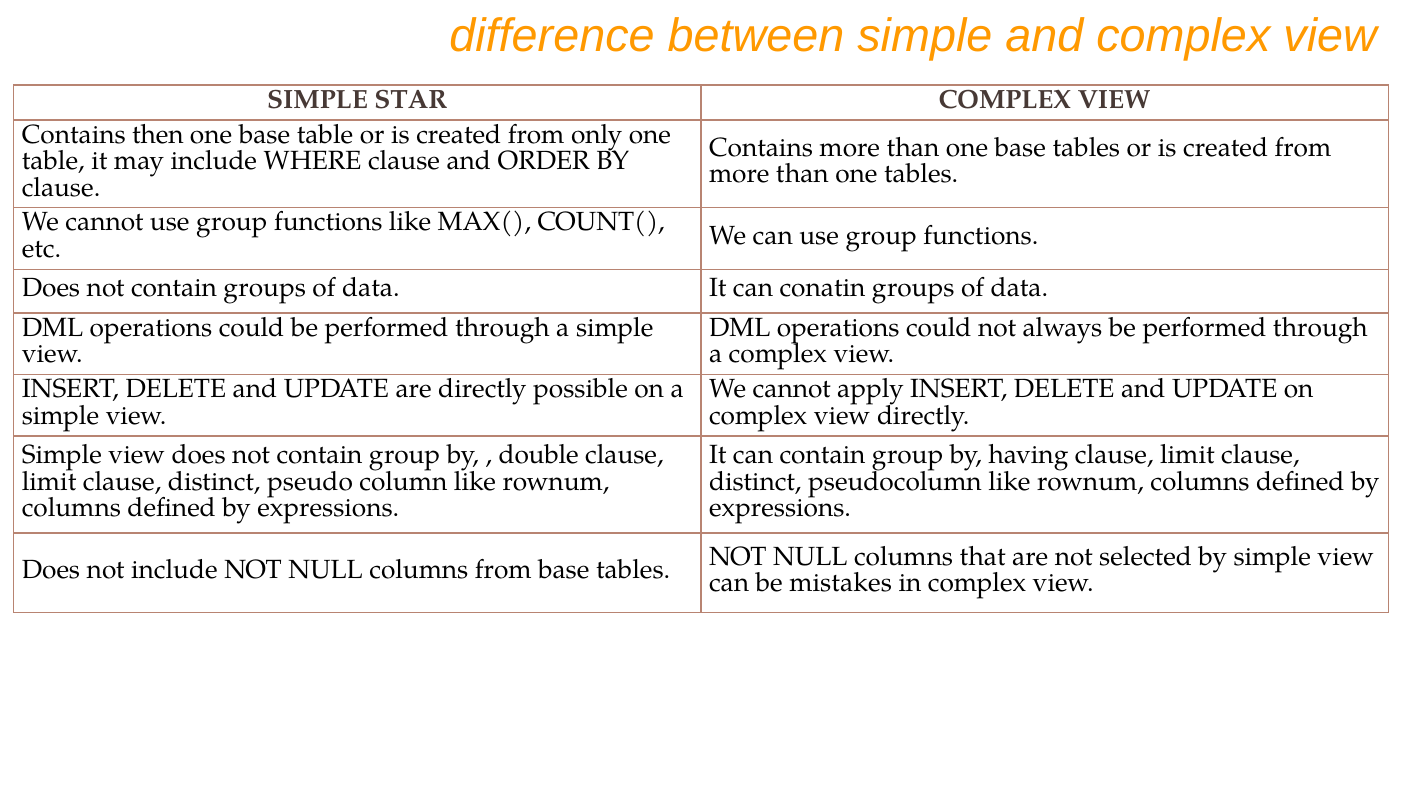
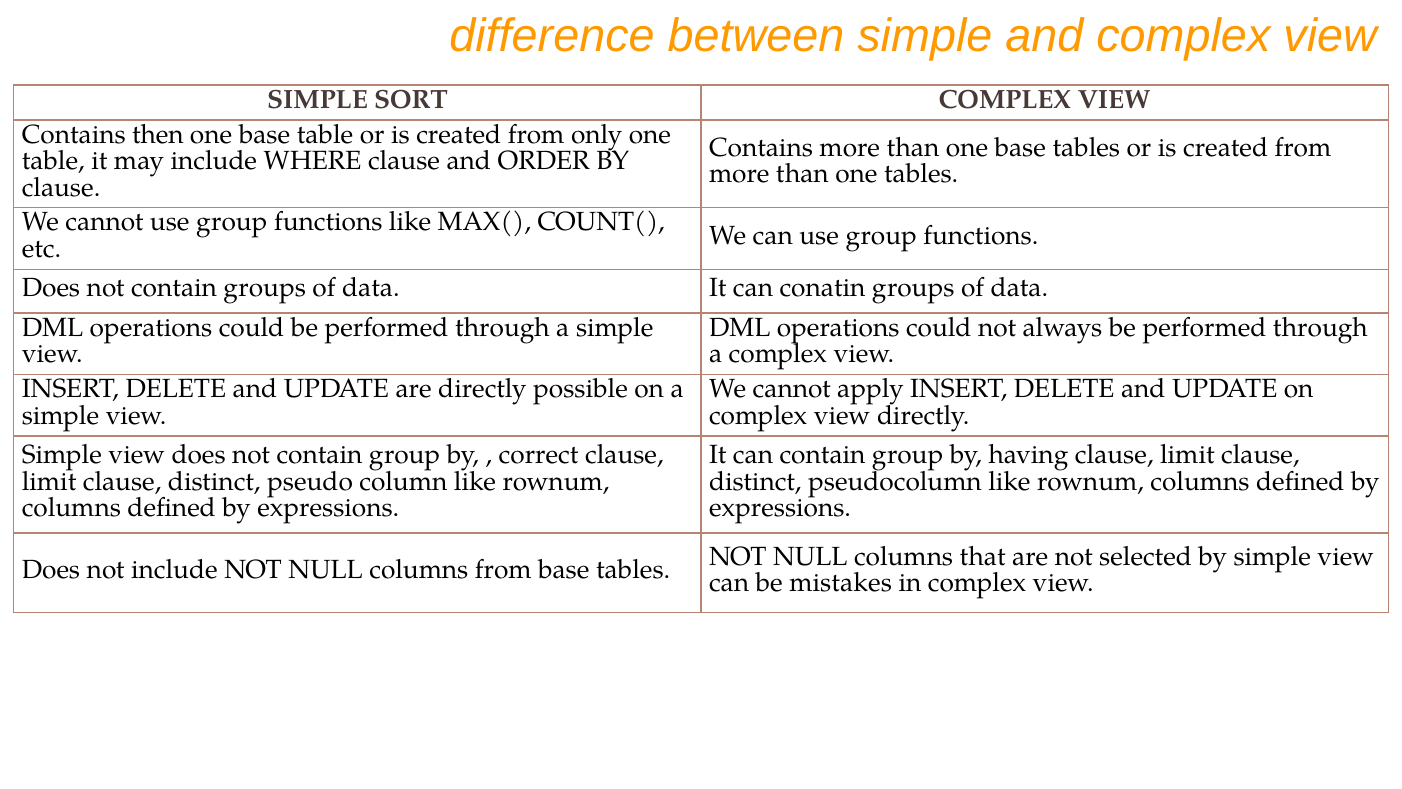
STAR: STAR -> SORT
double: double -> correct
